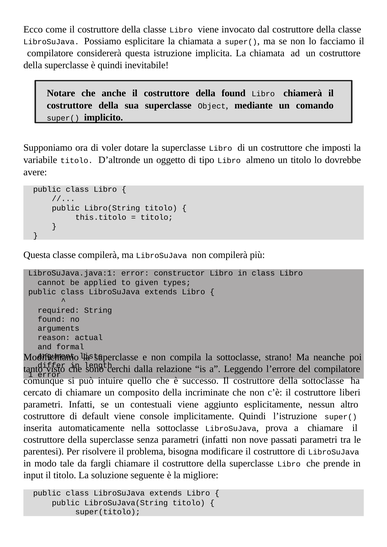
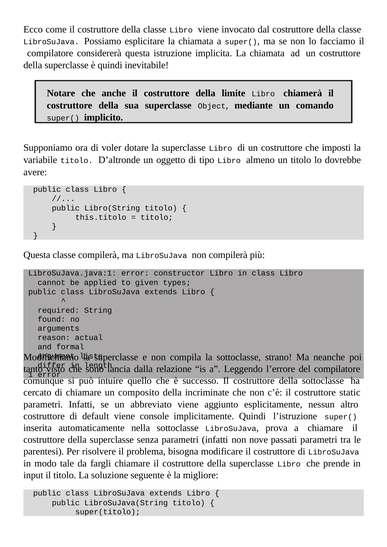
della found: found -> limite
cerchi: cerchi -> lancia
liberi: liberi -> static
contestuali: contestuali -> abbreviato
